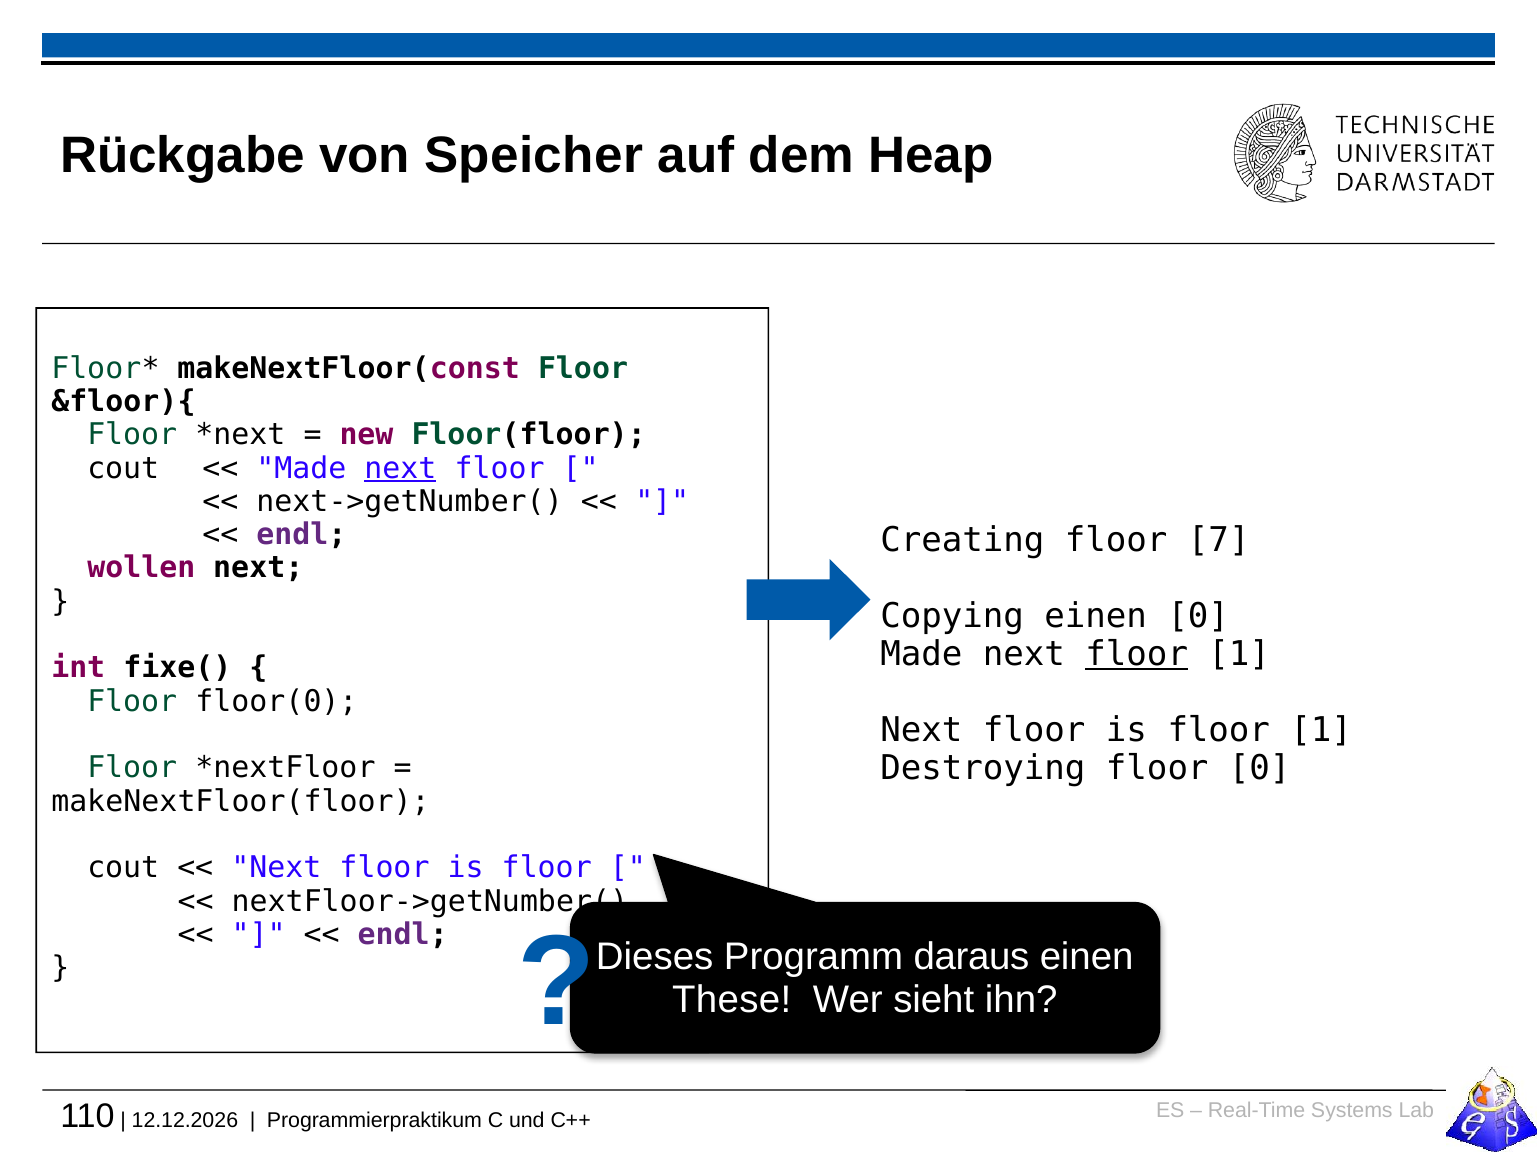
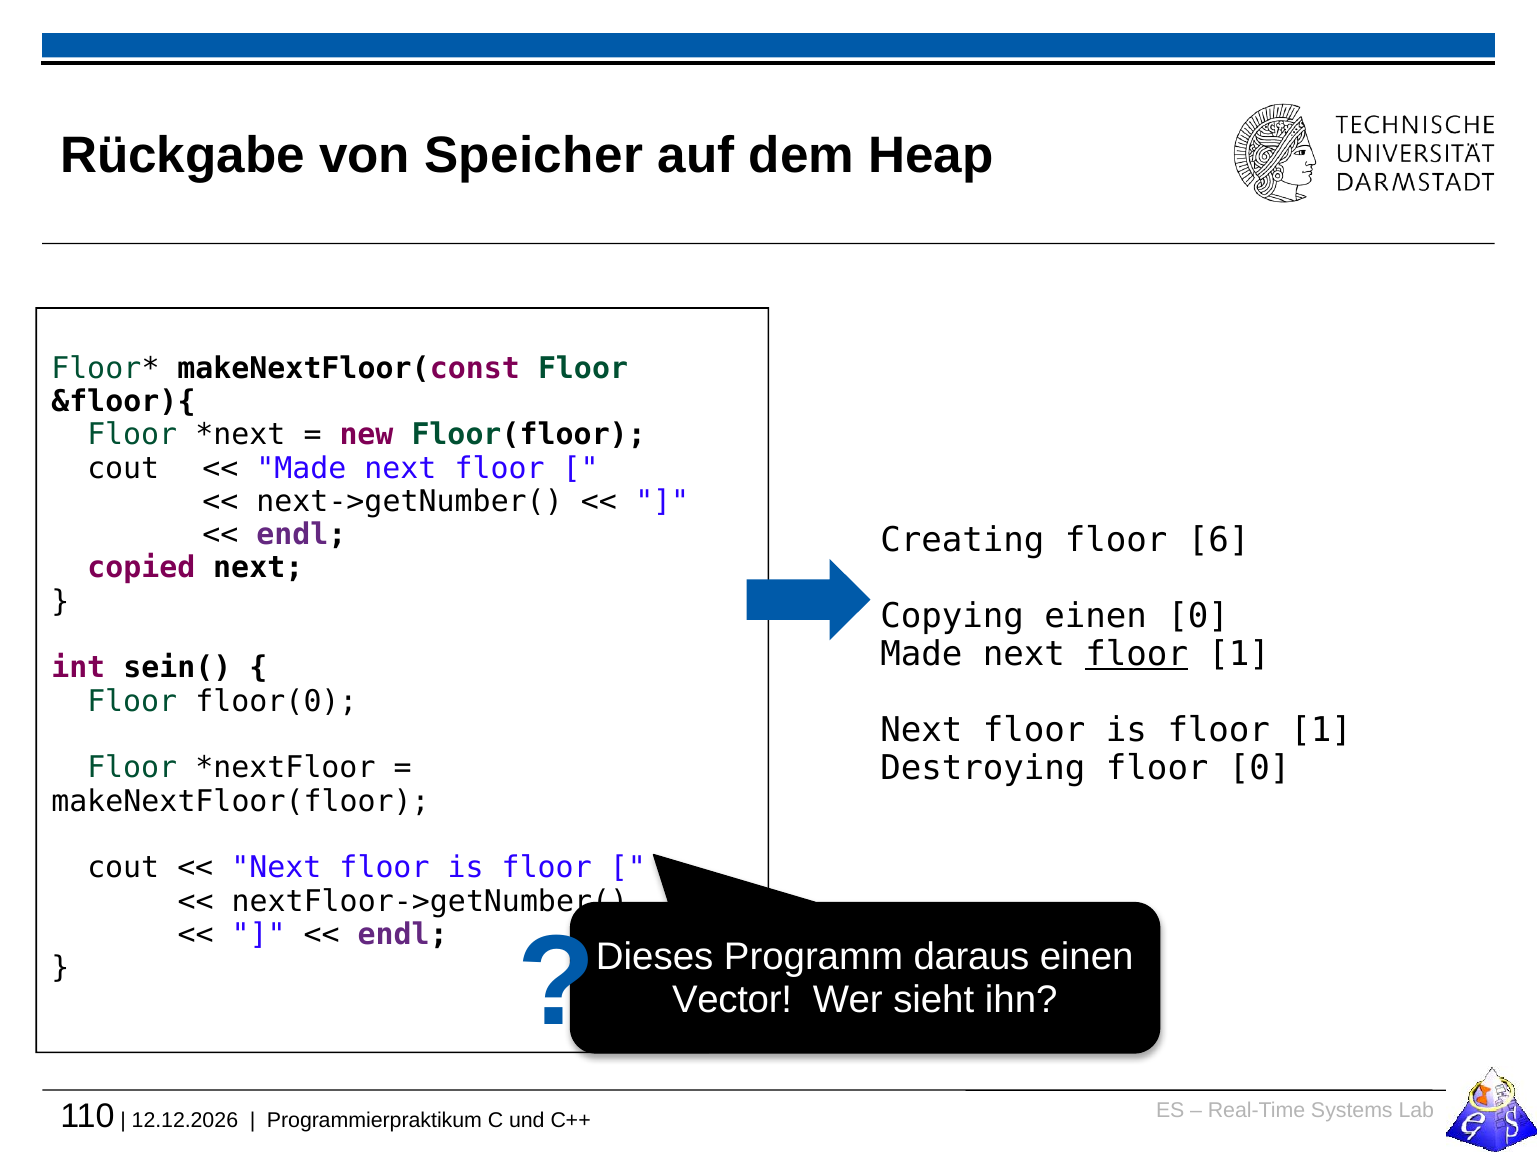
next at (400, 468) underline: present -> none
7: 7 -> 6
wollen: wollen -> copied
fixe(: fixe( -> sein(
These: These -> Vector
